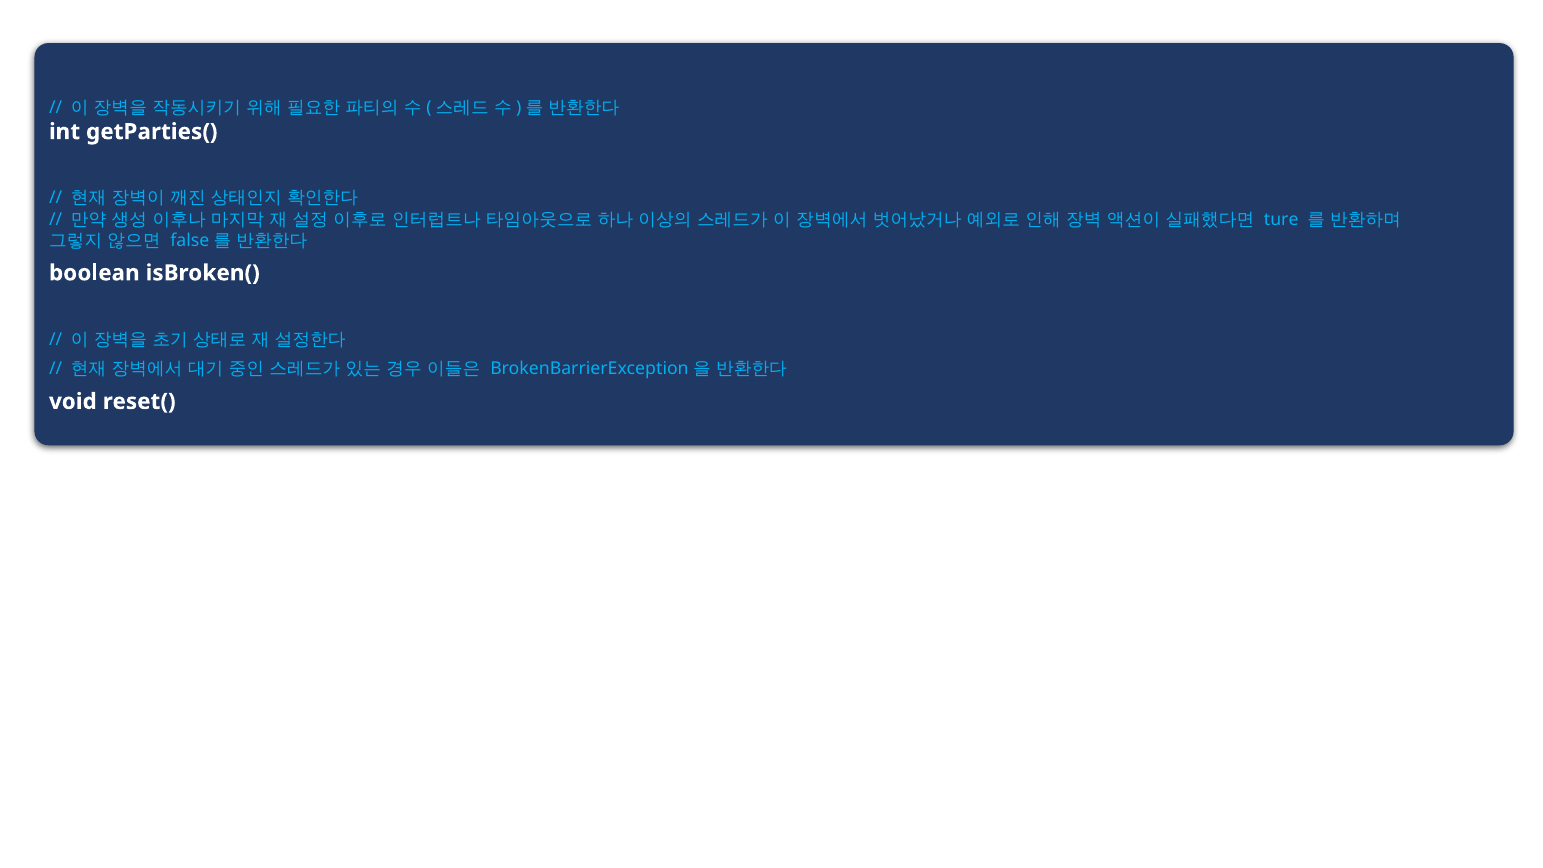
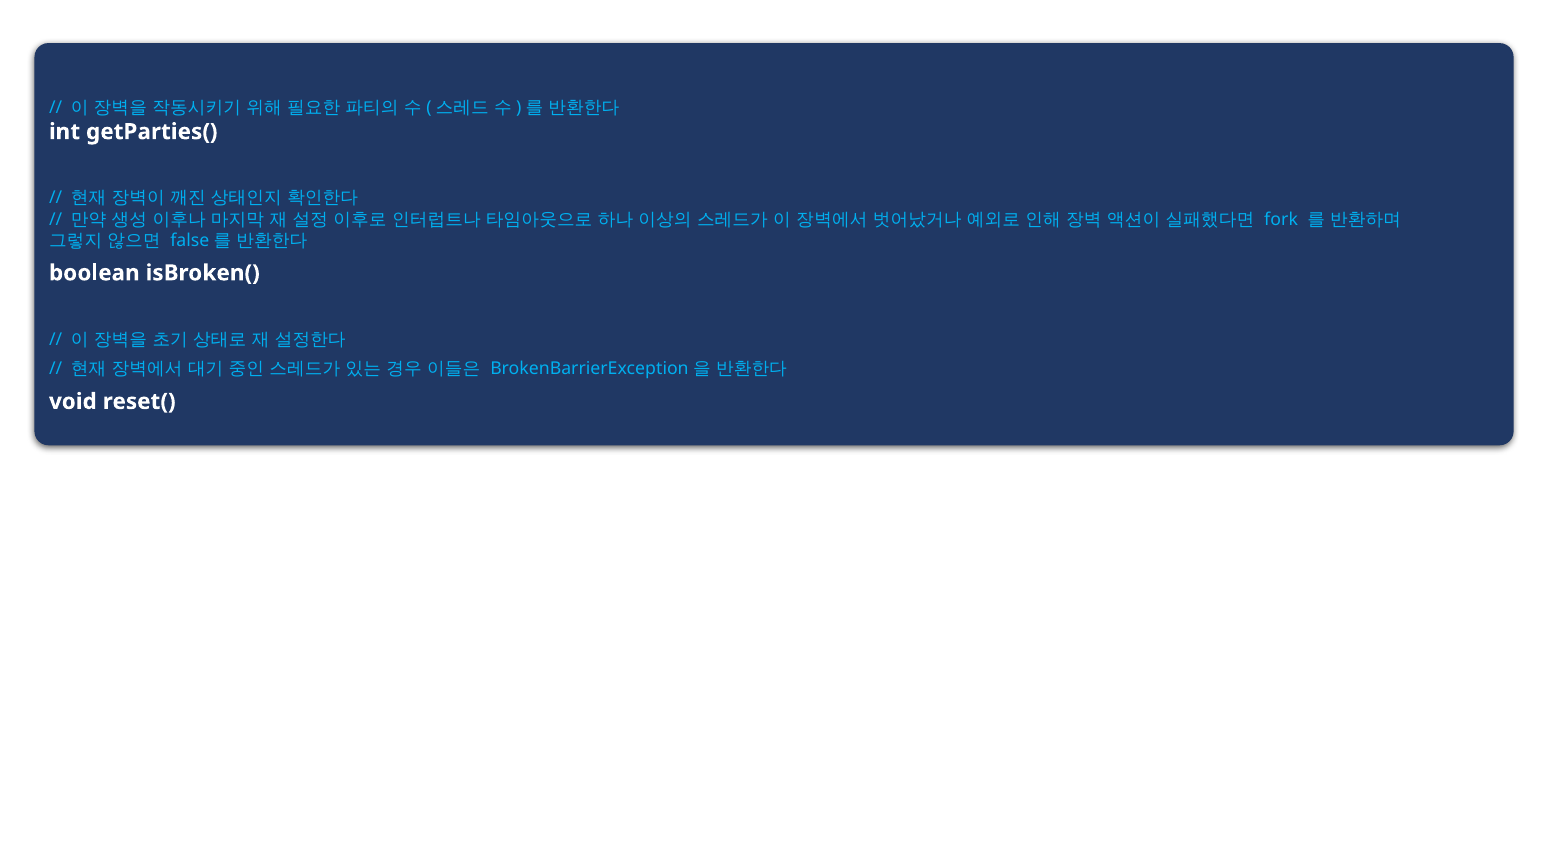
ture: ture -> fork
